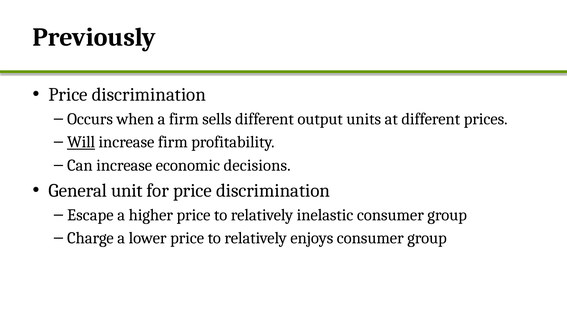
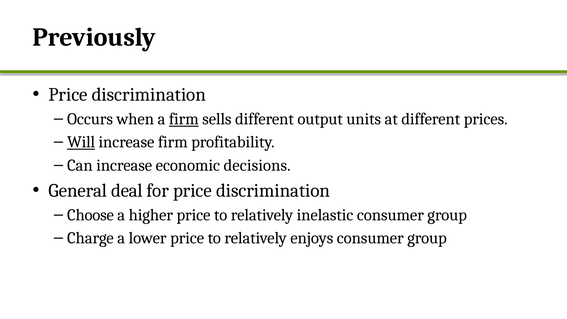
firm at (184, 119) underline: none -> present
unit: unit -> deal
Escape: Escape -> Choose
